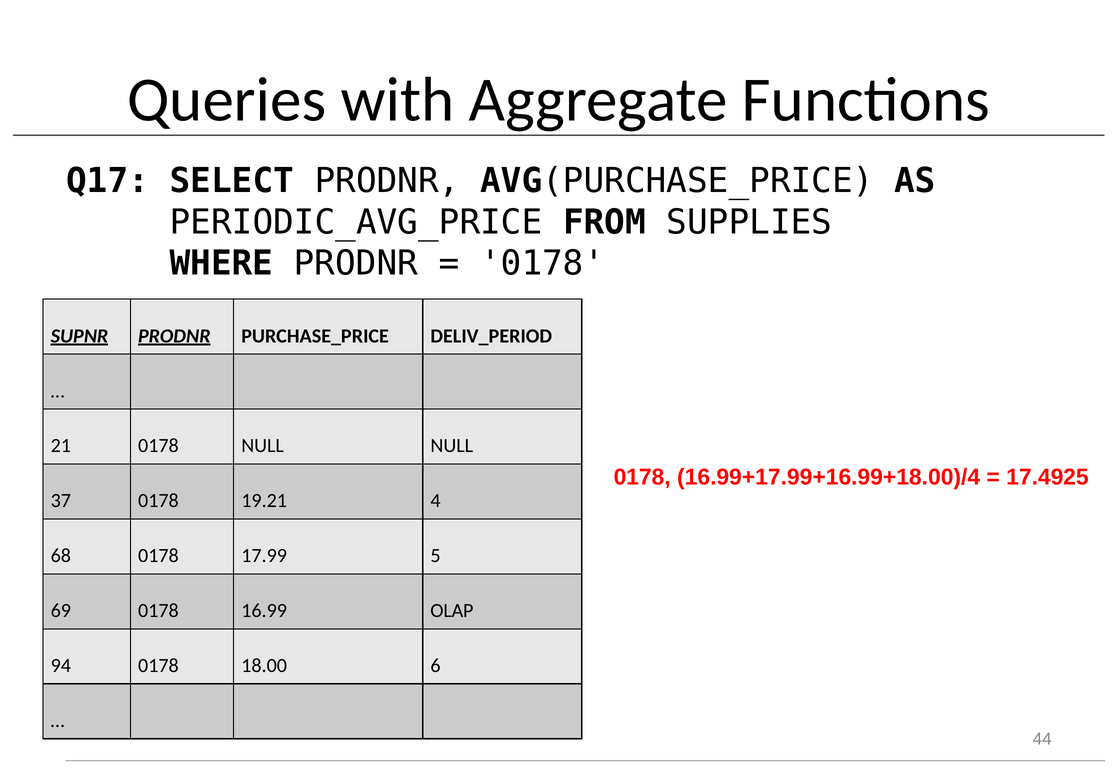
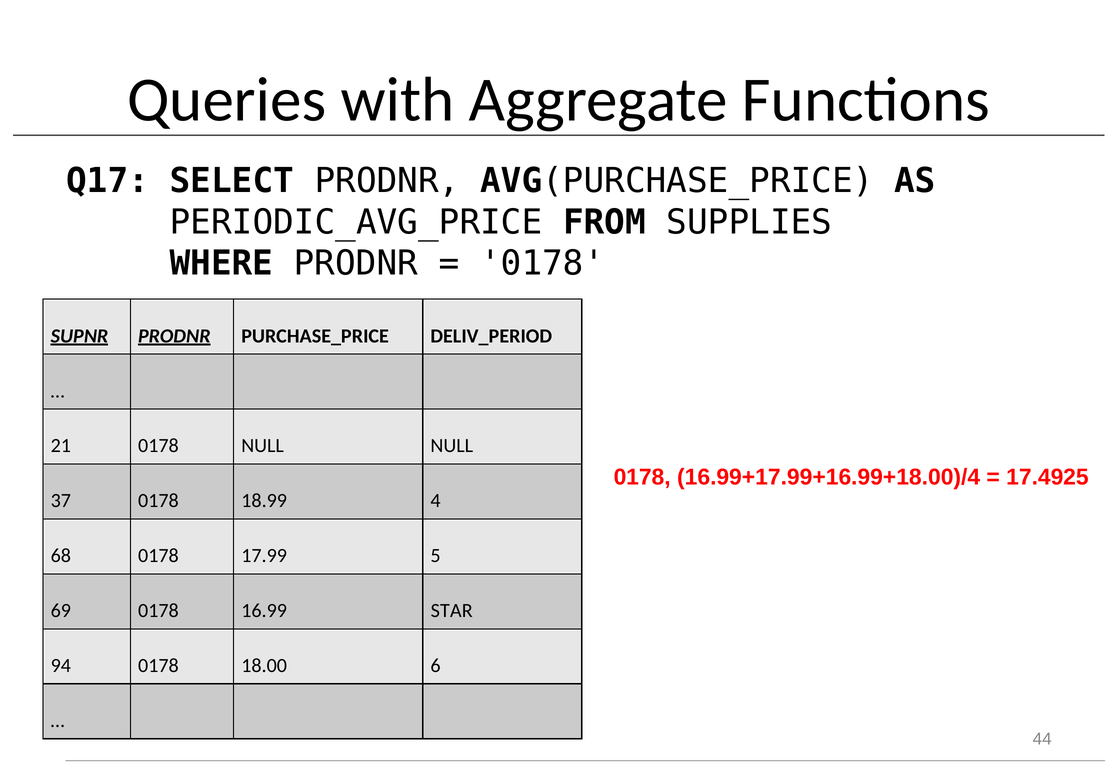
19.21: 19.21 -> 18.99
OLAP: OLAP -> STAR
